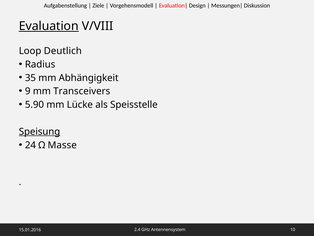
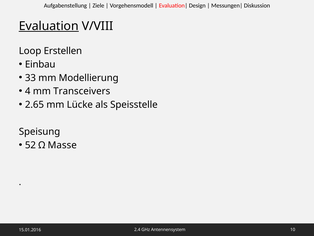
Deutlich: Deutlich -> Erstellen
Radius: Radius -> Einbau
35: 35 -> 33
Abhängigkeit: Abhängigkeit -> Modellierung
9: 9 -> 4
5.90: 5.90 -> 2.65
Speisung underline: present -> none
24: 24 -> 52
